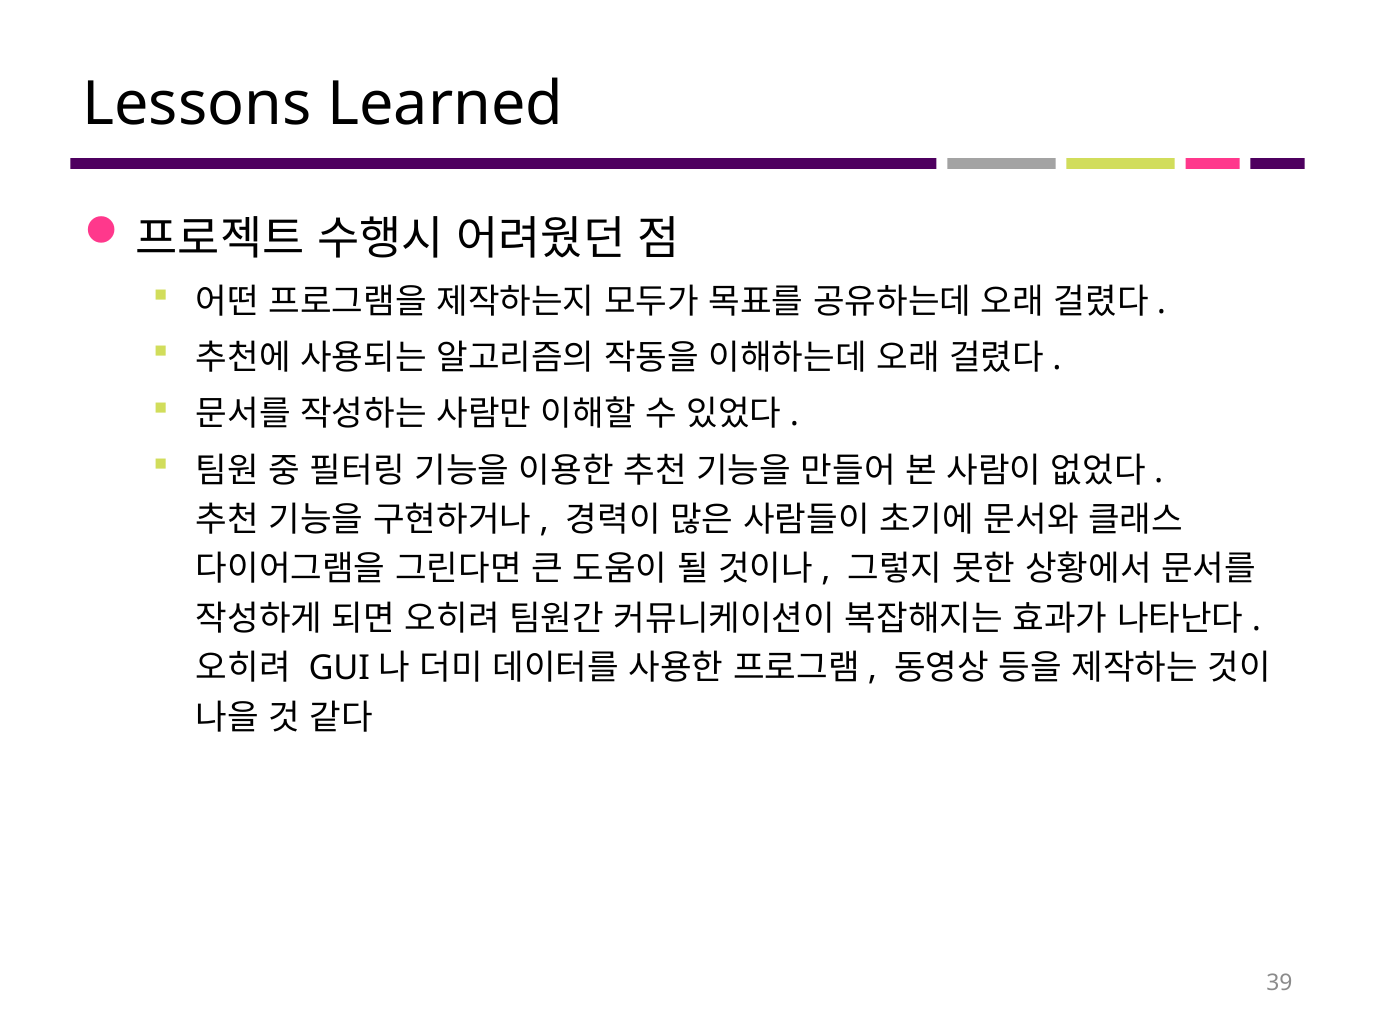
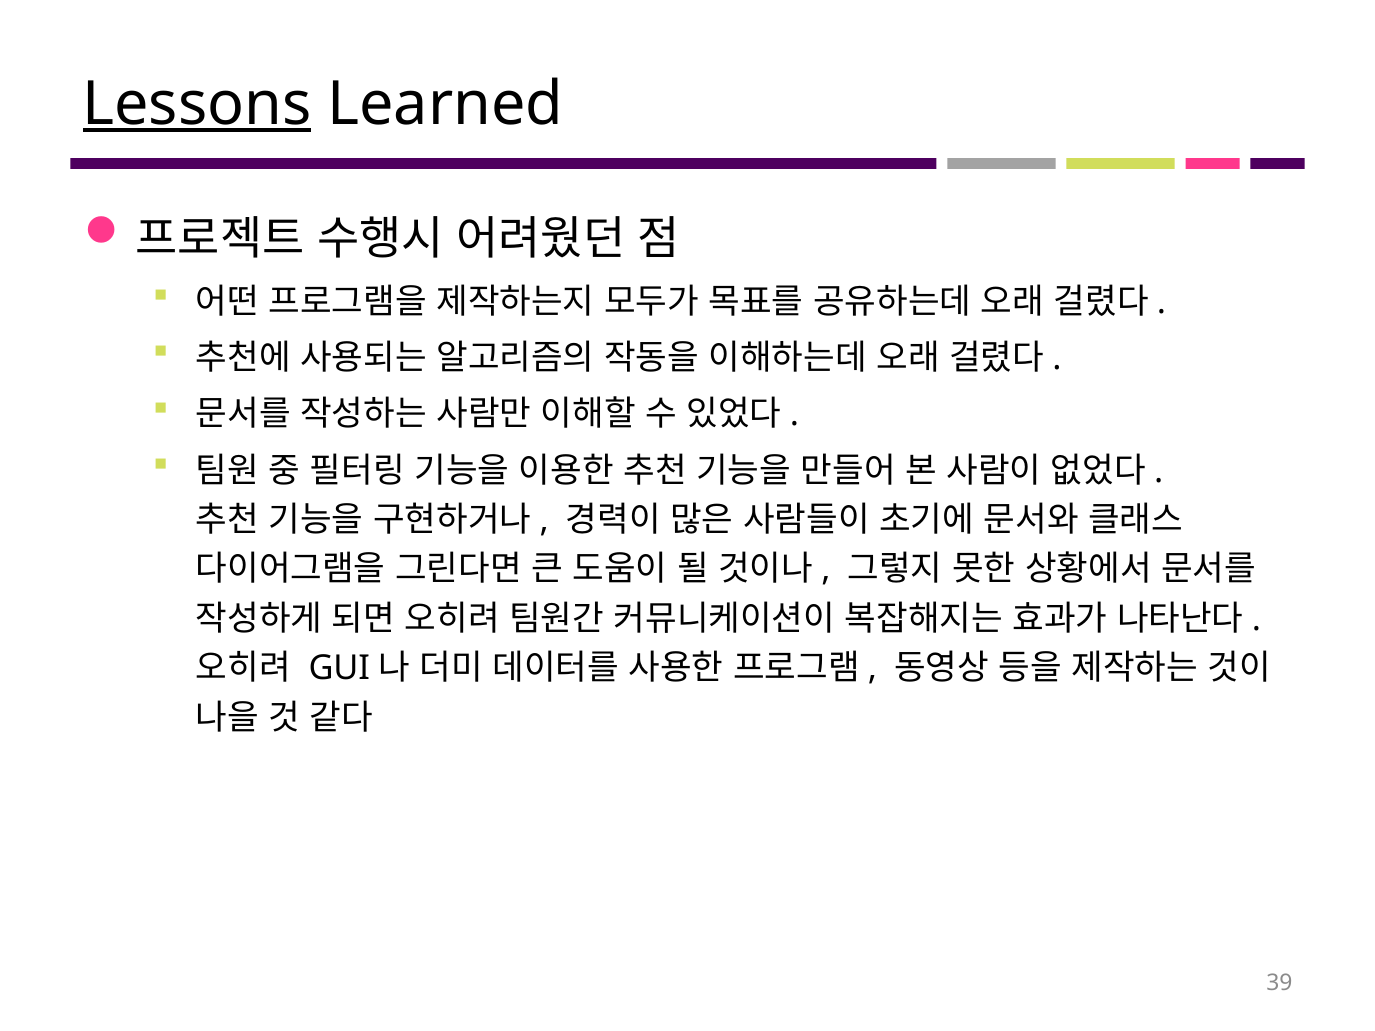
Lessons underline: none -> present
